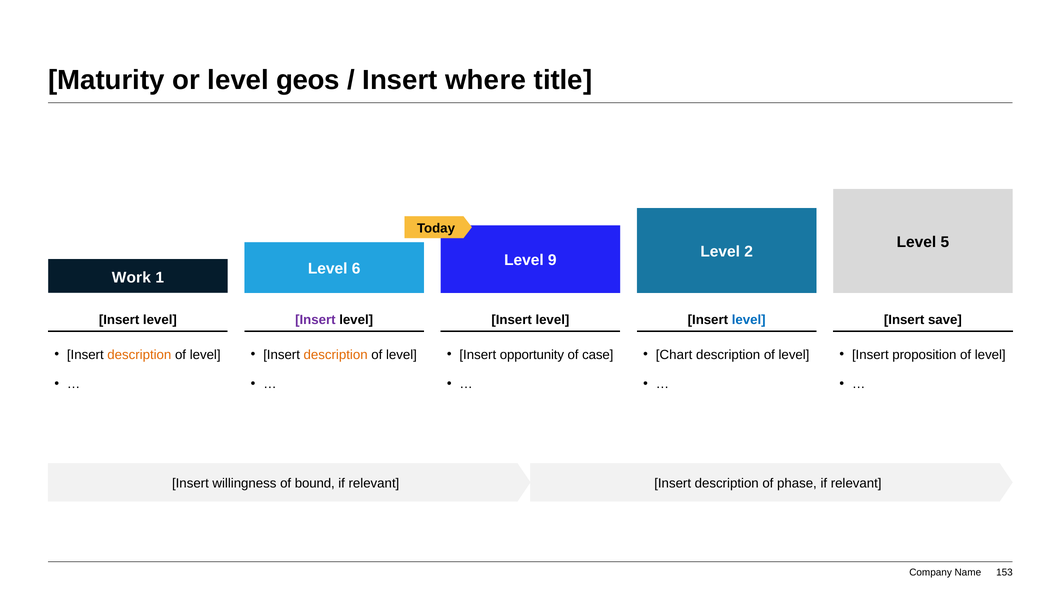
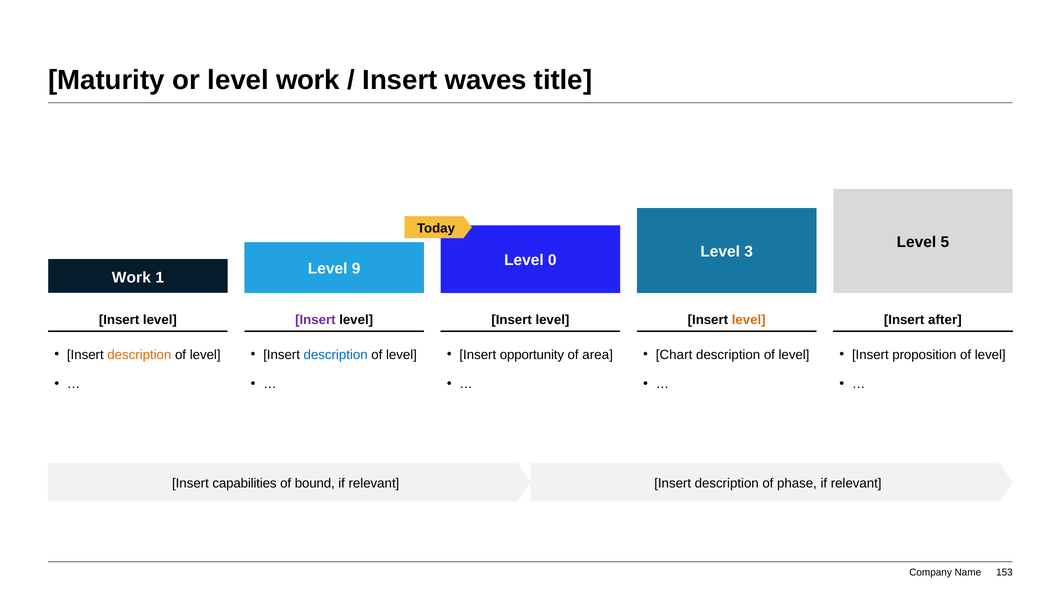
level geos: geos -> work
where: where -> waves
2: 2 -> 3
9: 9 -> 0
6: 6 -> 9
level at (749, 320) colour: blue -> orange
save: save -> after
description at (336, 355) colour: orange -> blue
case: case -> area
willingness: willingness -> capabilities
